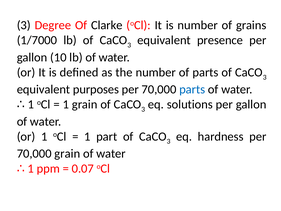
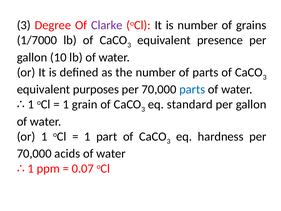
Clarke colour: black -> purple
solutions: solutions -> standard
70,000 grain: grain -> acids
